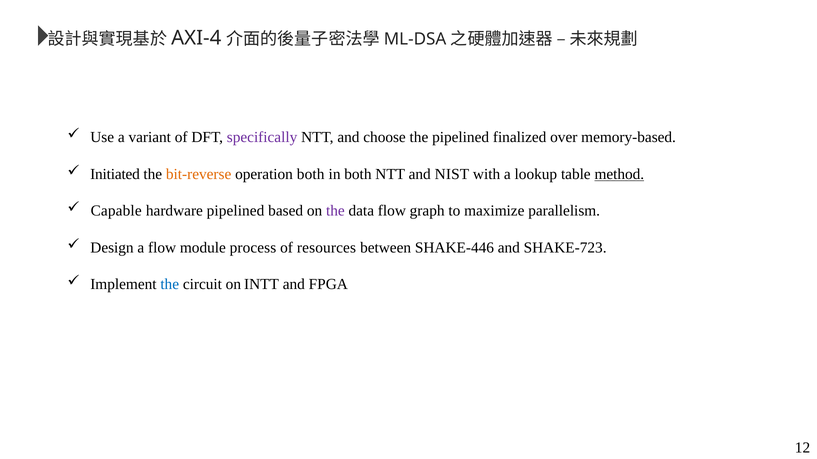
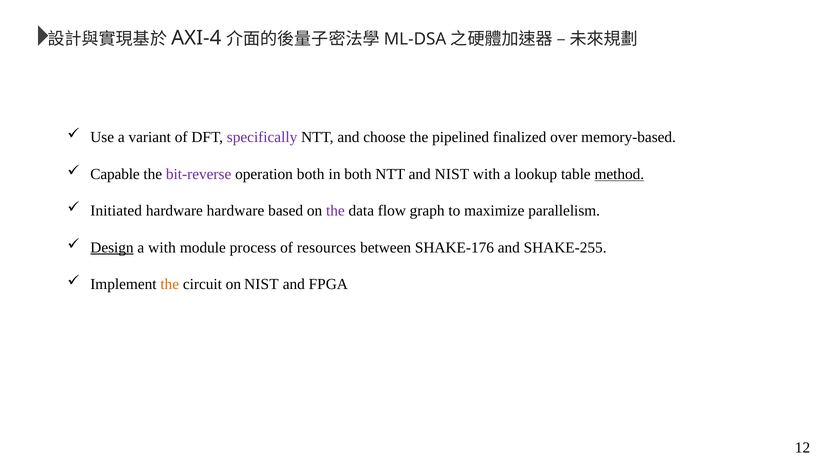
Initiated: Initiated -> Capable
bit-reverse colour: orange -> purple
Capable: Capable -> Initiated
hardware pipelined: pipelined -> hardware
Design underline: none -> present
a flow: flow -> with
SHAKE-446: SHAKE-446 -> SHAKE-176
SHAKE-723: SHAKE-723 -> SHAKE-255
the at (170, 285) colour: blue -> orange
on INTT: INTT -> NIST
